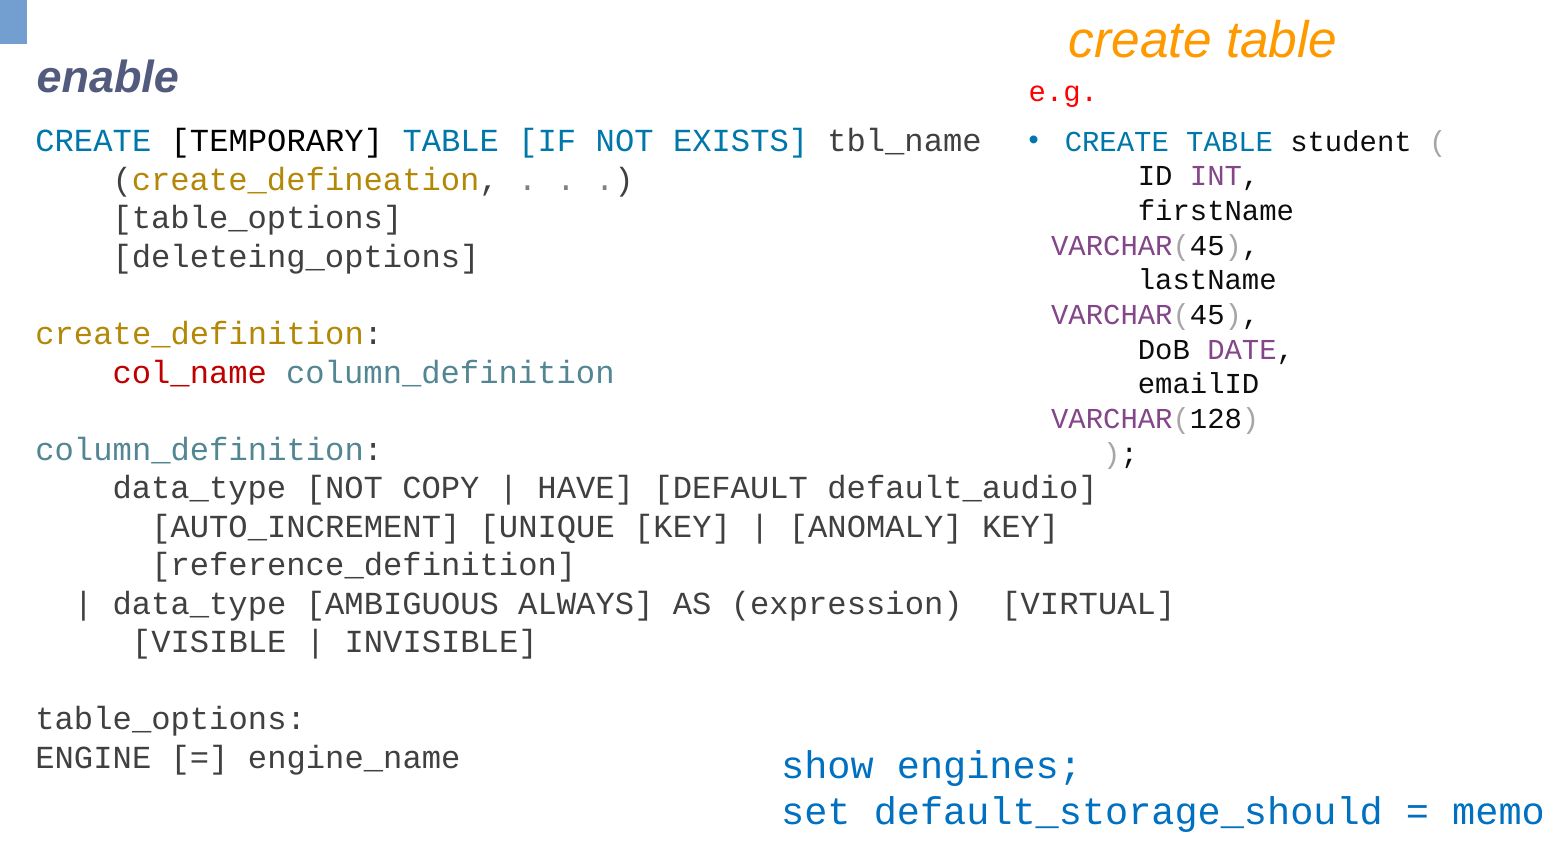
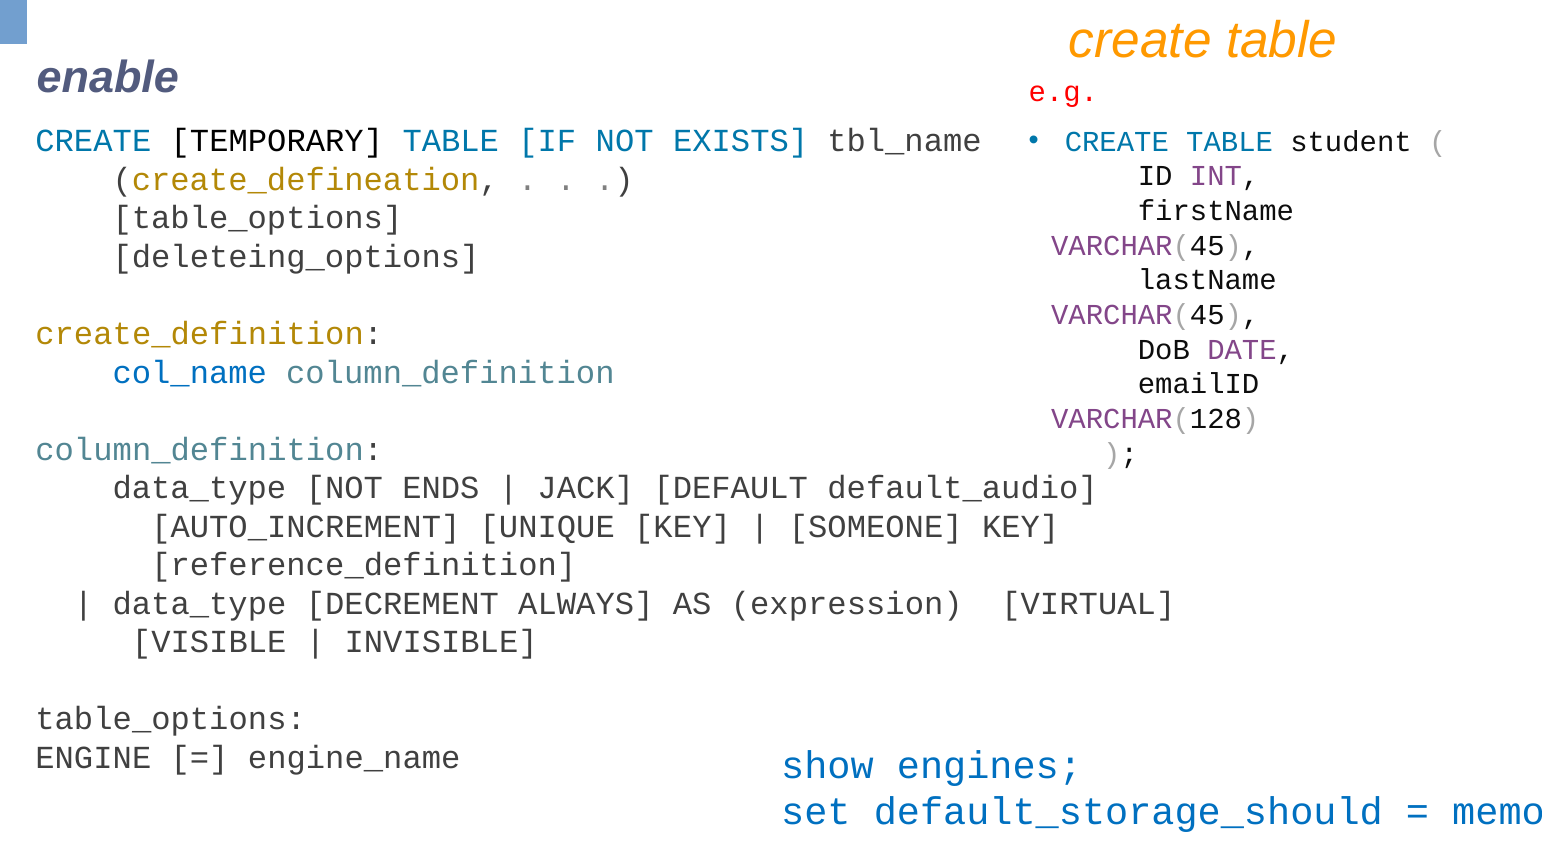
col_name colour: red -> blue
COPY: COPY -> ENDS
HAVE: HAVE -> JACK
ANOMALY: ANOMALY -> SOMEONE
AMBIGUOUS: AMBIGUOUS -> DECREMENT
